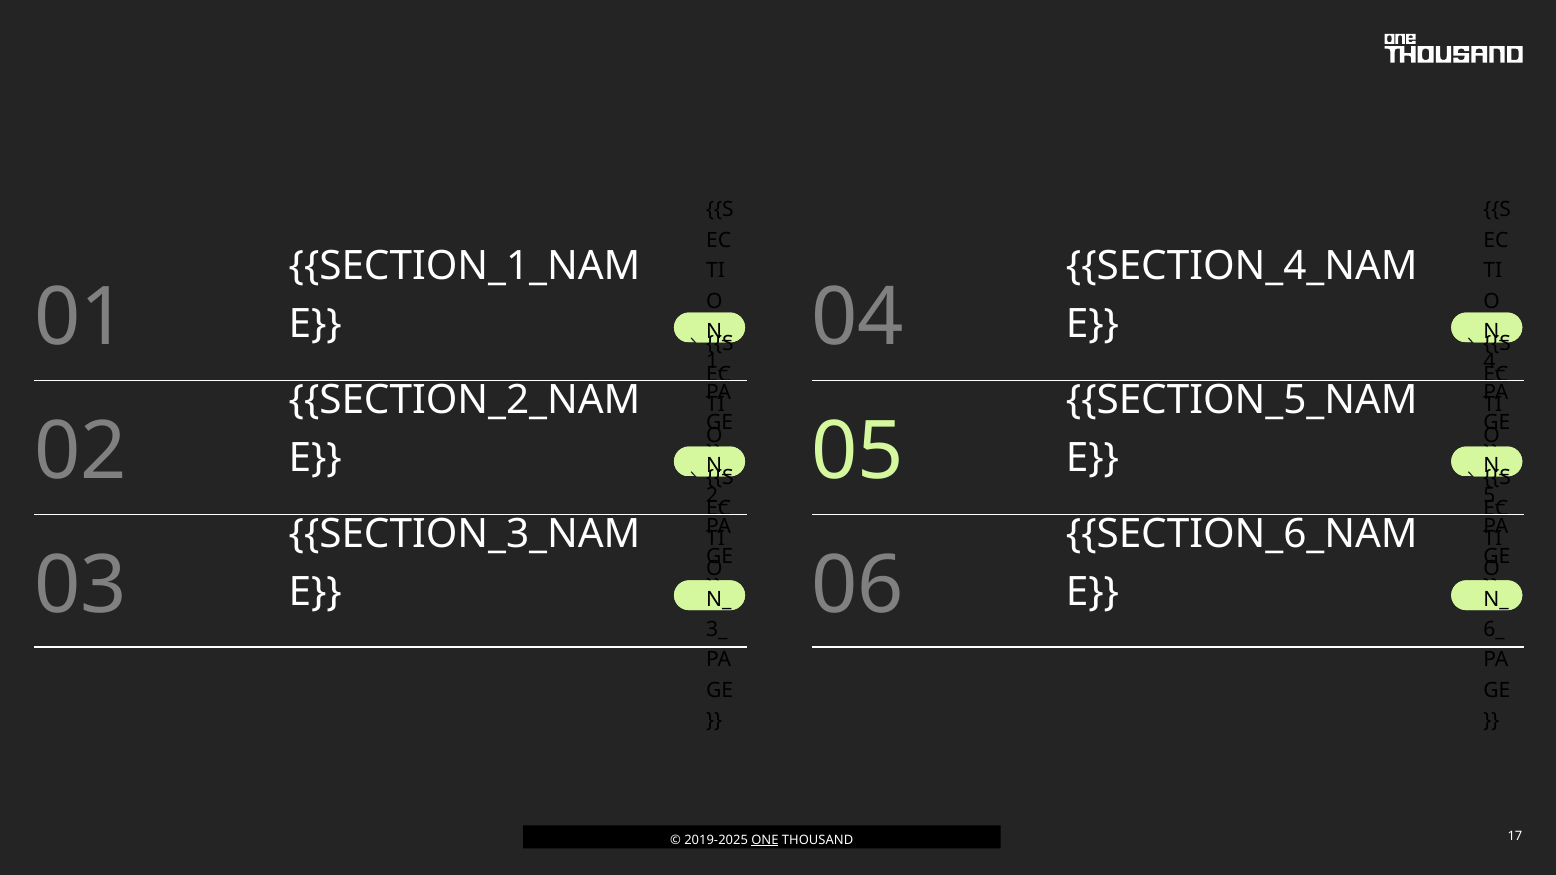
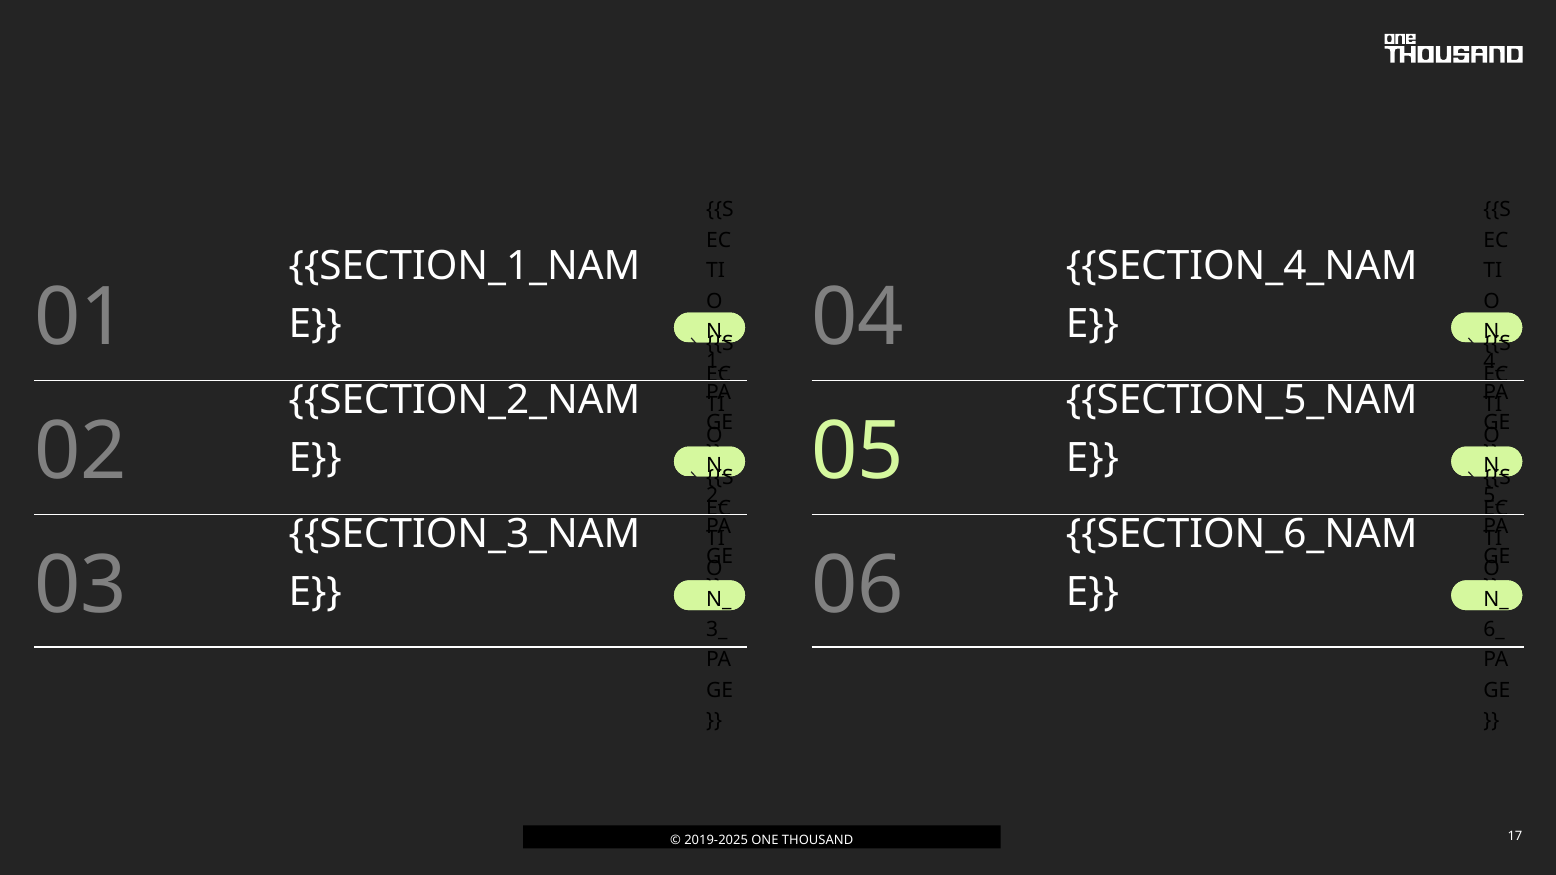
ONE at (765, 840) underline: present -> none
